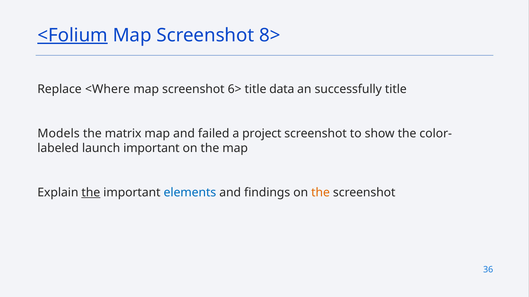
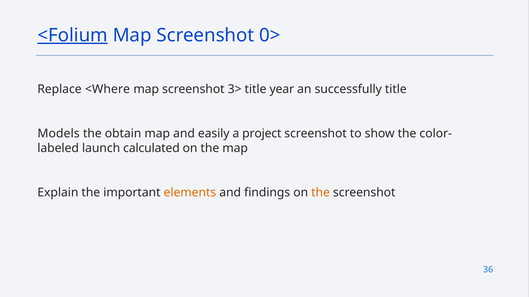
8>: 8> -> 0>
6>: 6> -> 3>
data: data -> year
matrix: matrix -> obtain
failed: failed -> easily
launch important: important -> calculated
the at (91, 193) underline: present -> none
elements colour: blue -> orange
